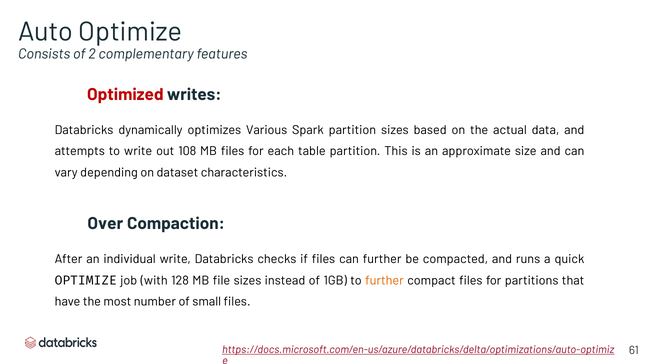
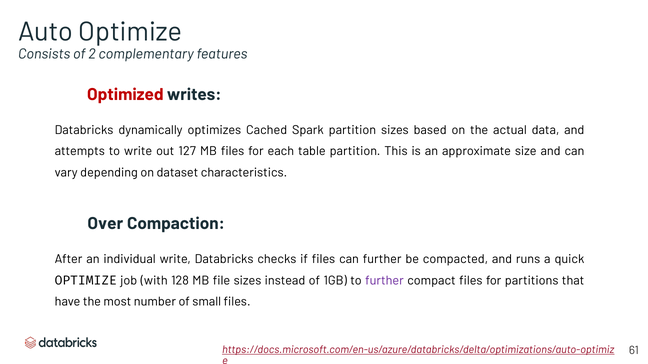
Various: Various -> Cached
108: 108 -> 127
further at (384, 281) colour: orange -> purple
